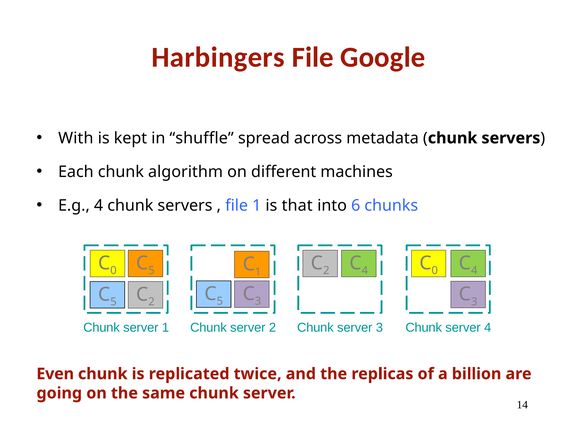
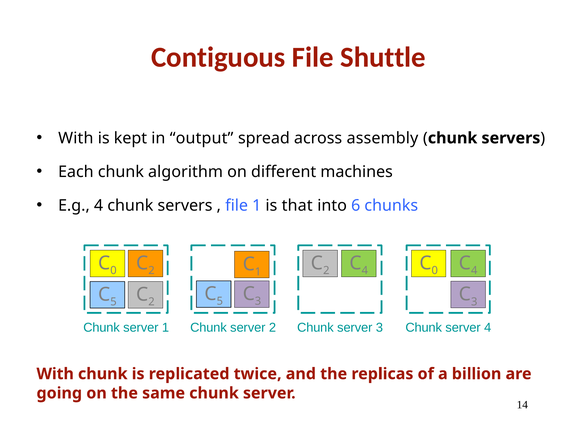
Harbingers: Harbingers -> Contiguous
Google: Google -> Shuttle
shuffle: shuffle -> output
metadata: metadata -> assembly
5 at (151, 270): 5 -> 2
Even at (55, 374): Even -> With
